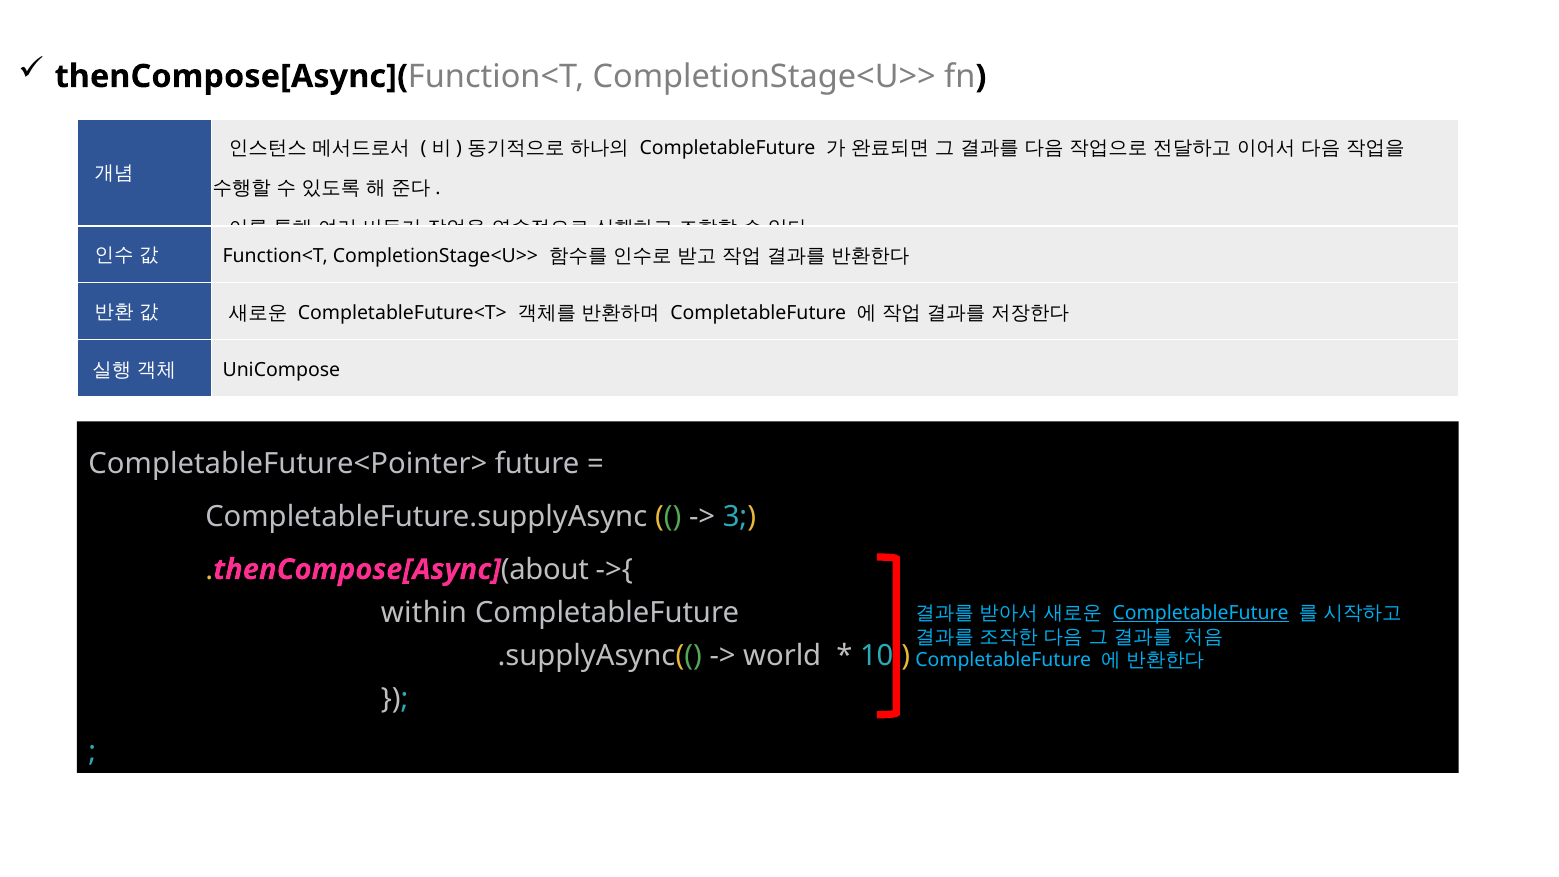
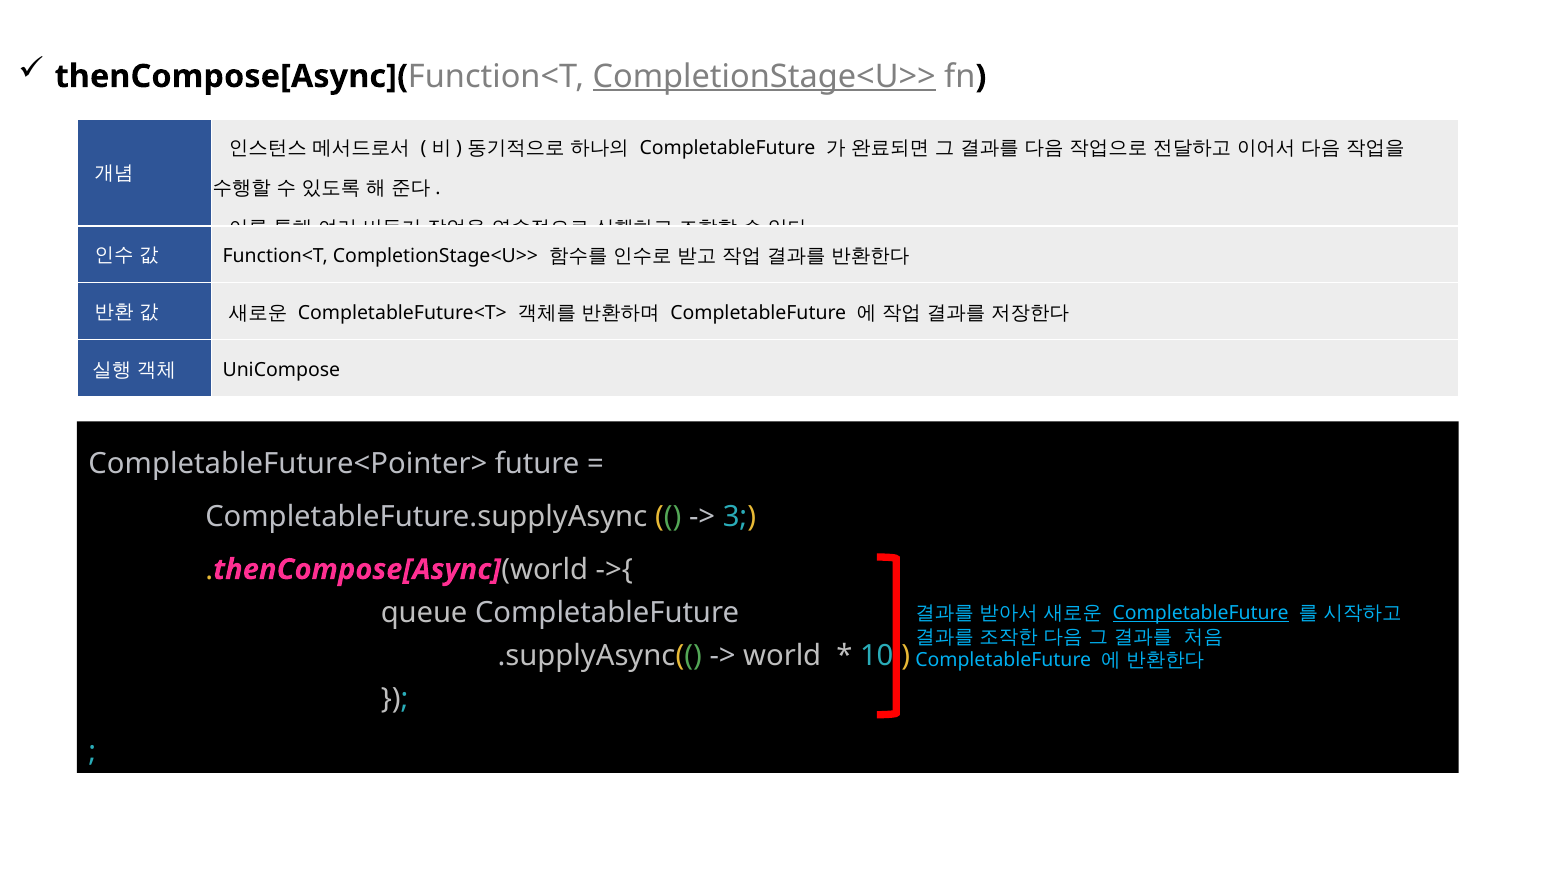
CompletionStage<U>> at (764, 76) underline: none -> present
about at (545, 569): about -> world
within: within -> queue
